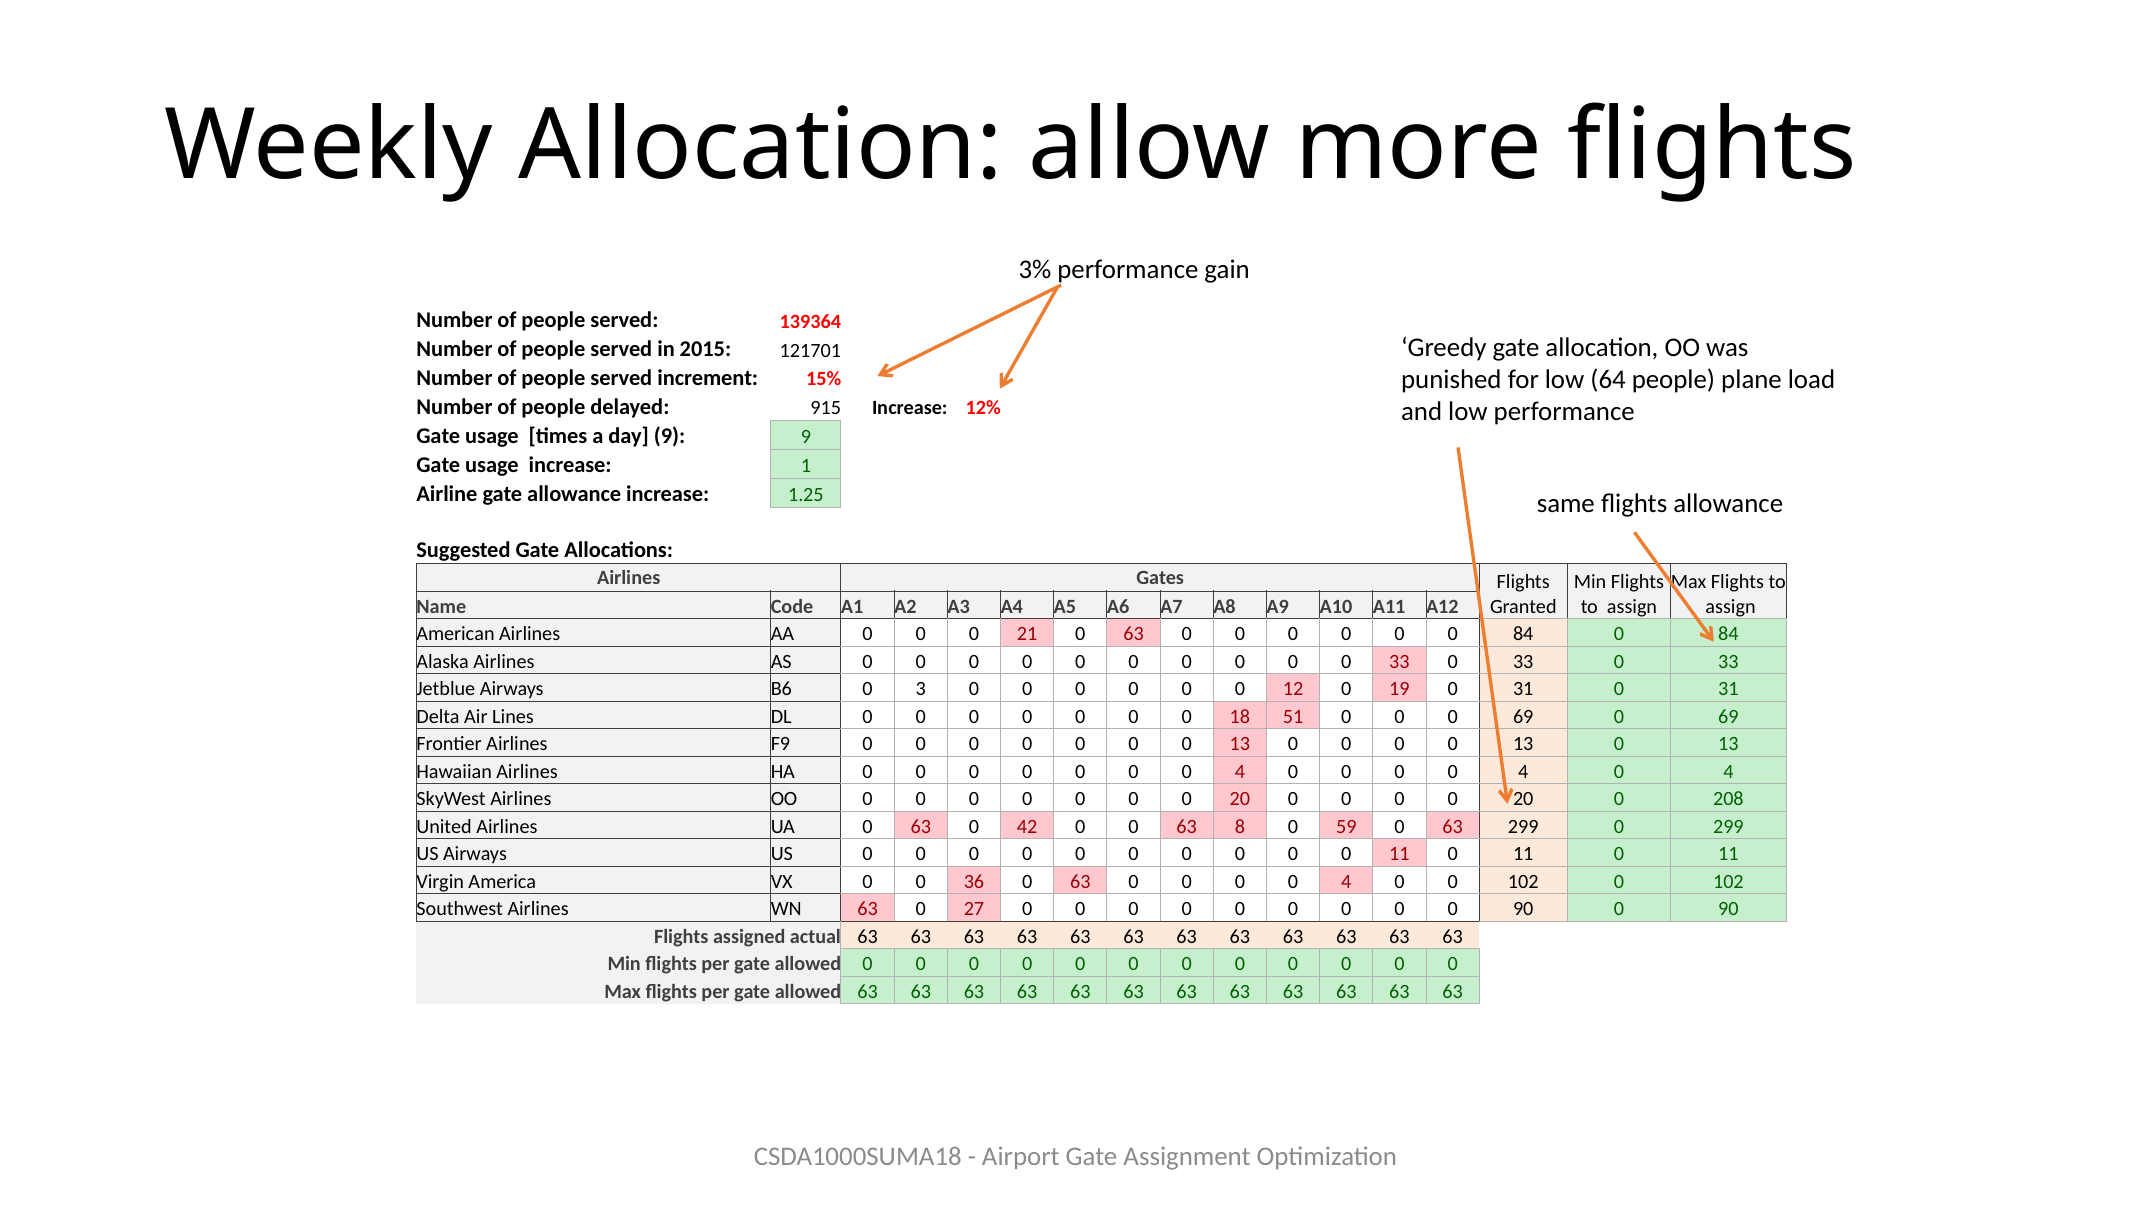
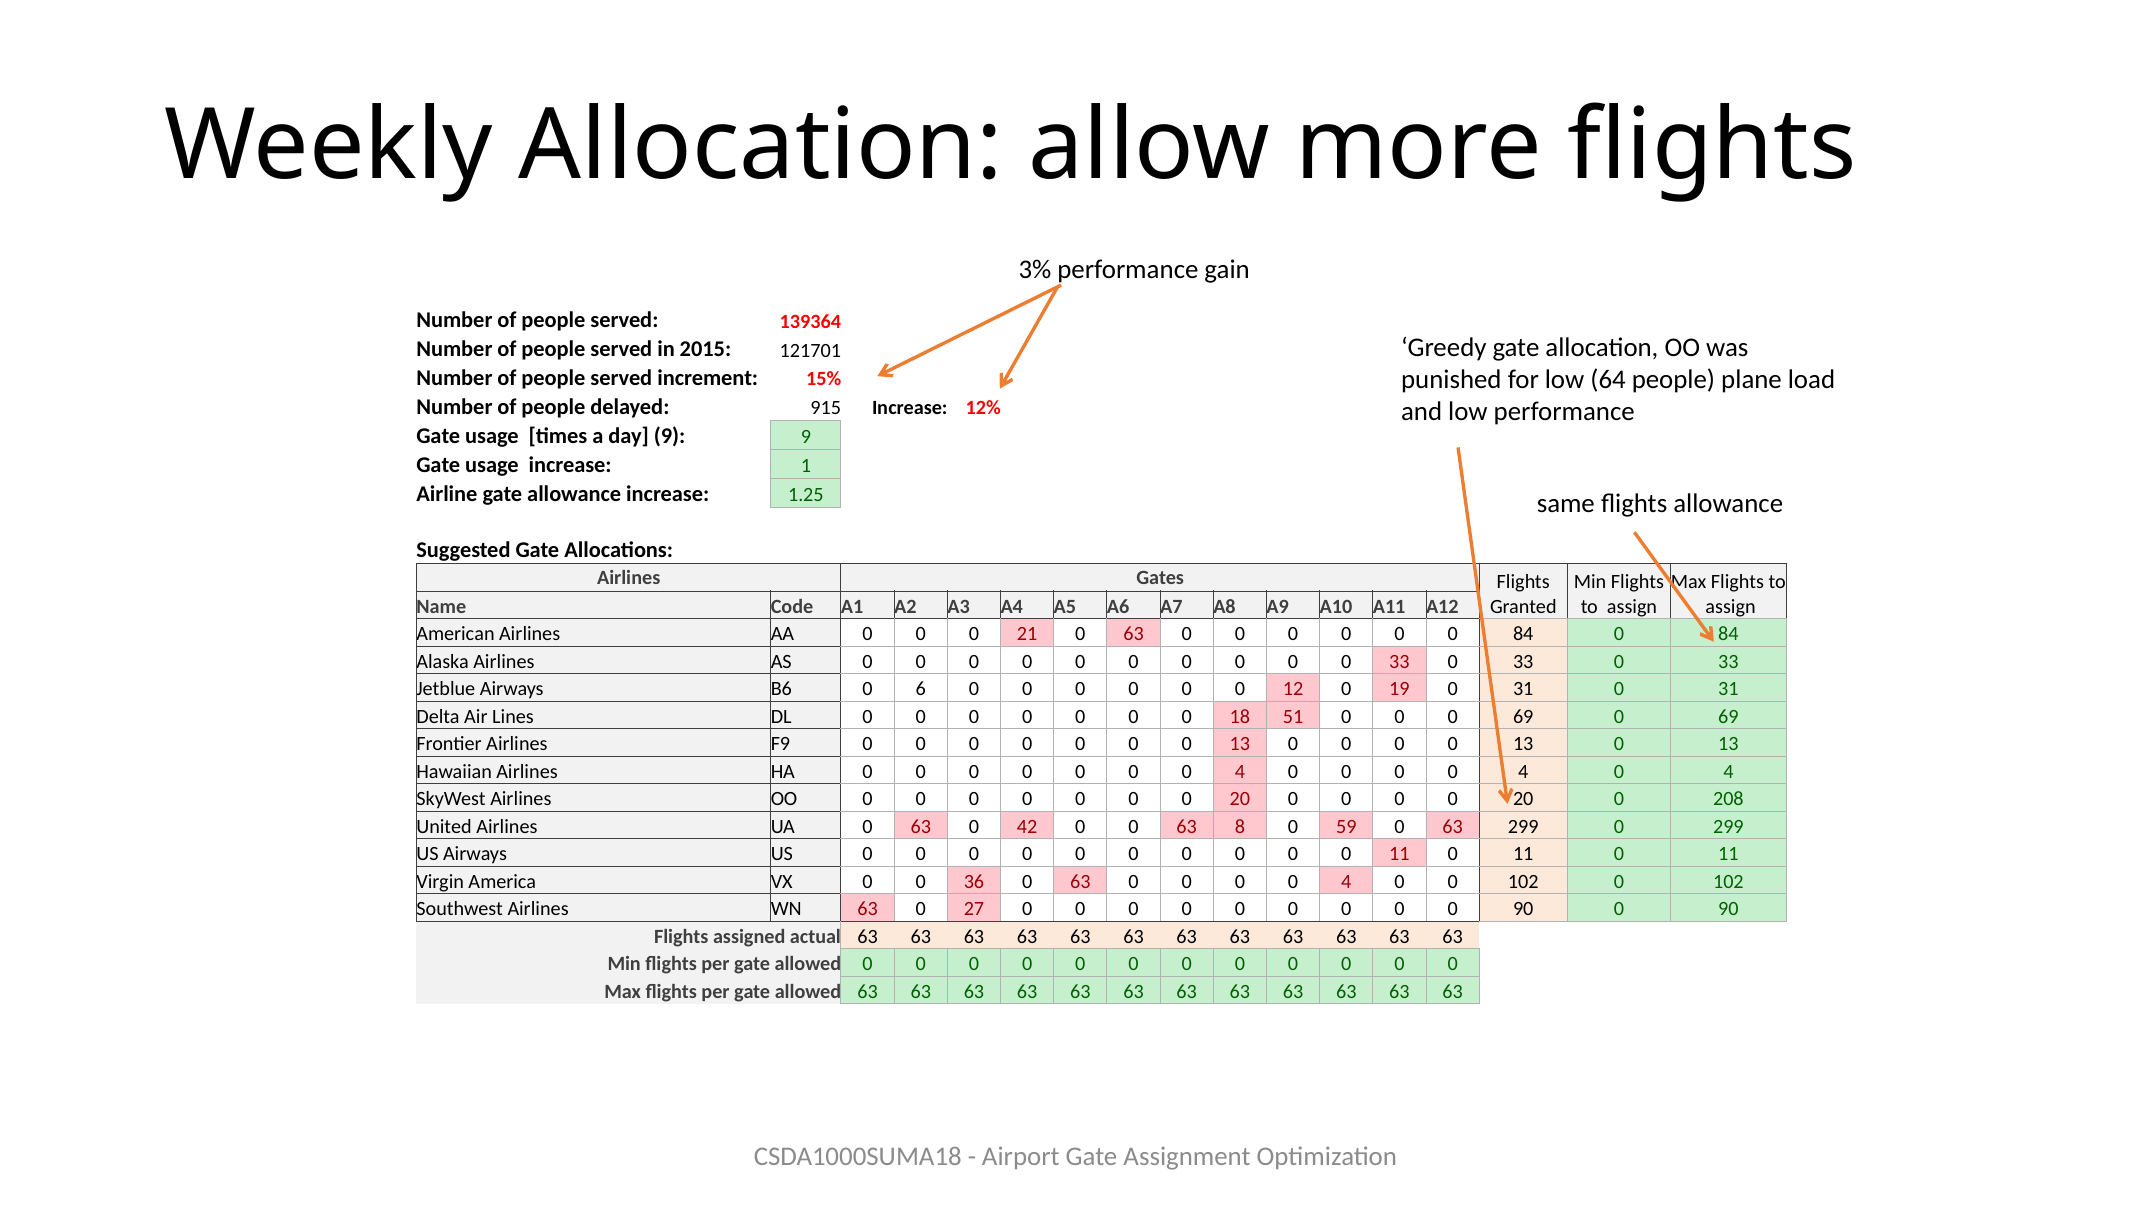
3: 3 -> 6
